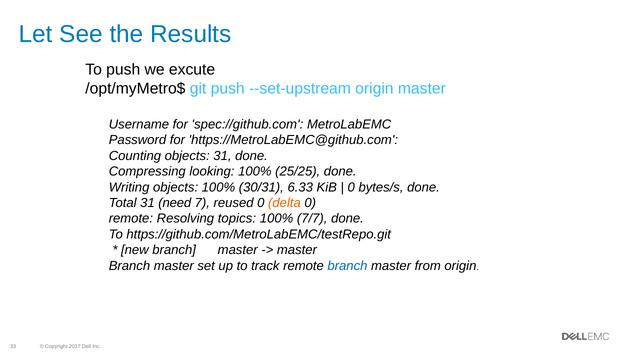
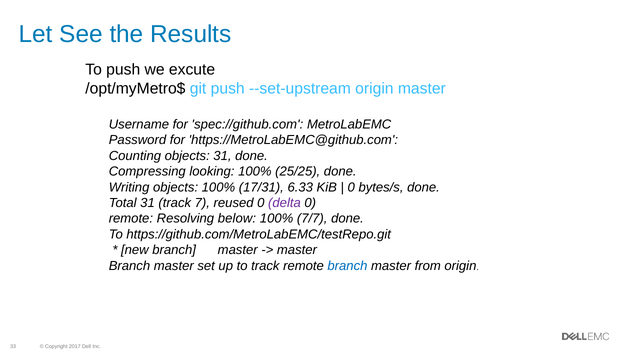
30/31: 30/31 -> 17/31
31 need: need -> track
delta colour: orange -> purple
topics: topics -> below
